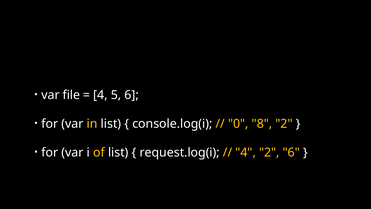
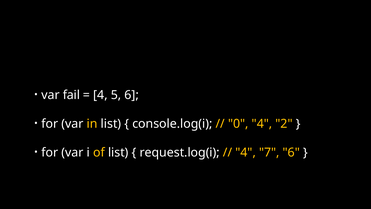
file: file -> fail
0 8: 8 -> 4
4 2: 2 -> 7
